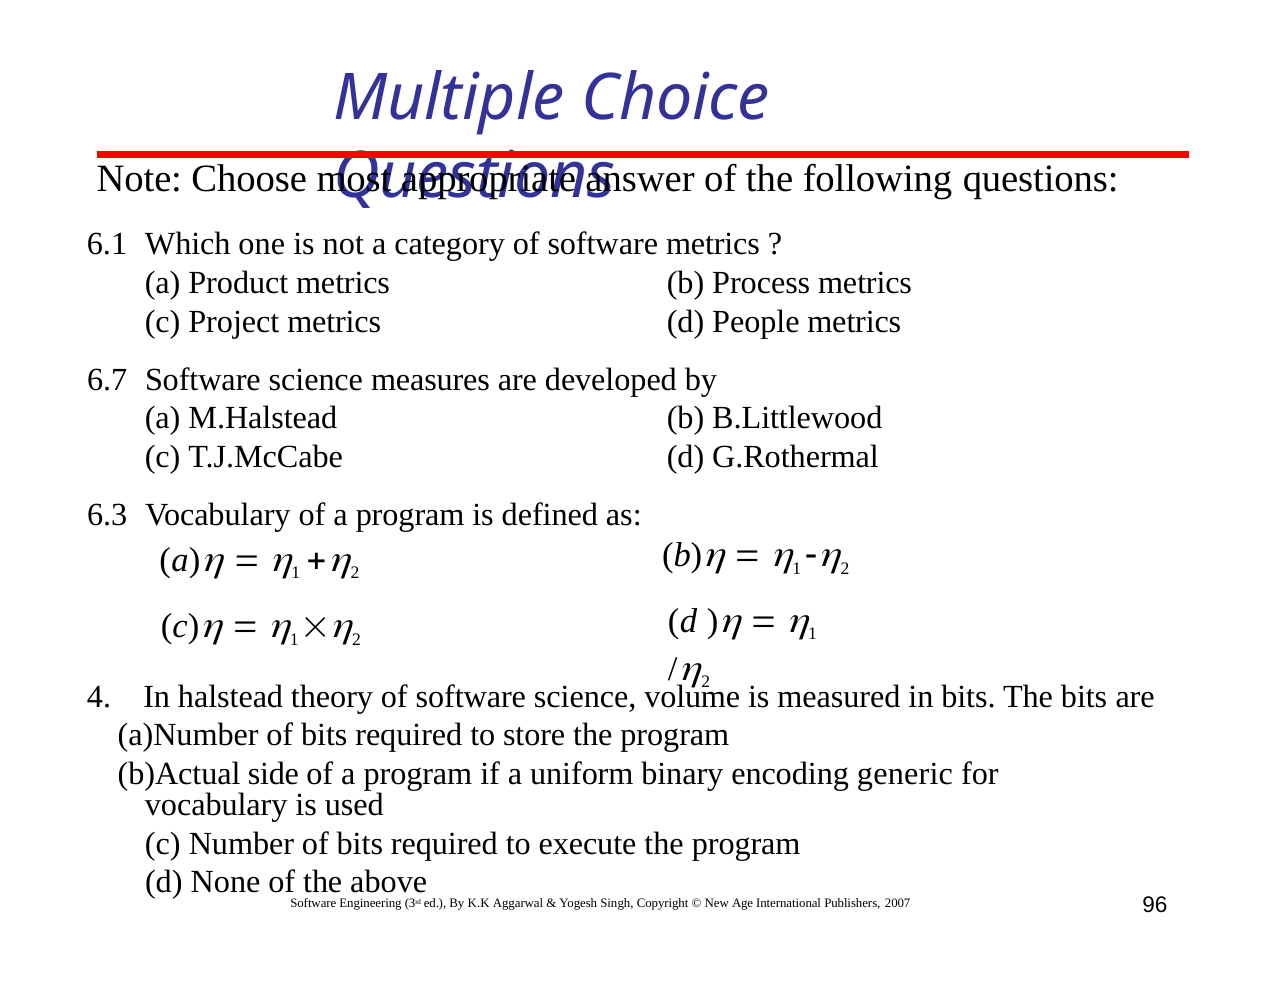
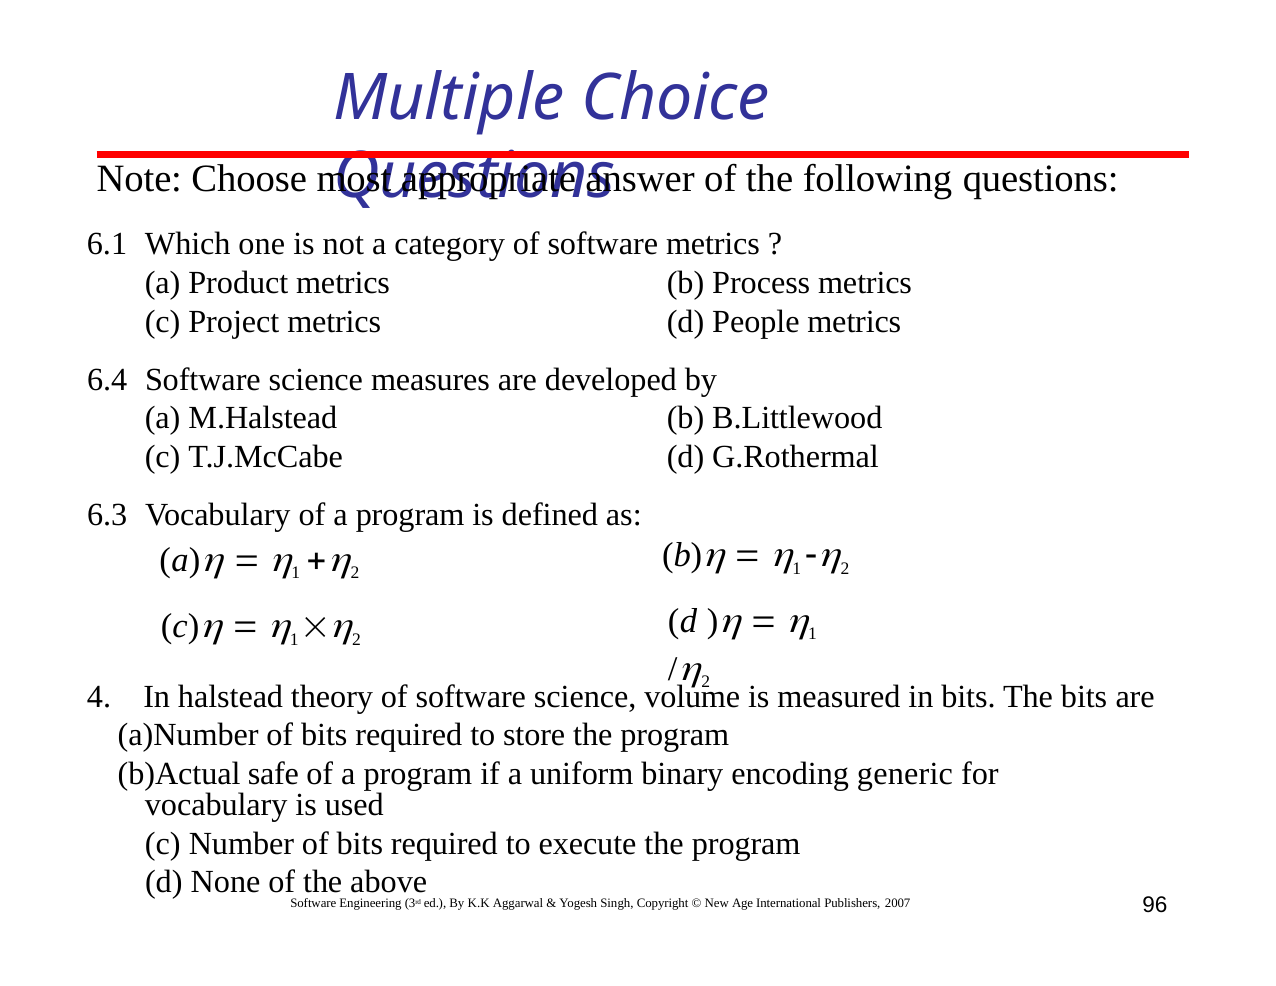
6.7: 6.7 -> 6.4
side: side -> safe
